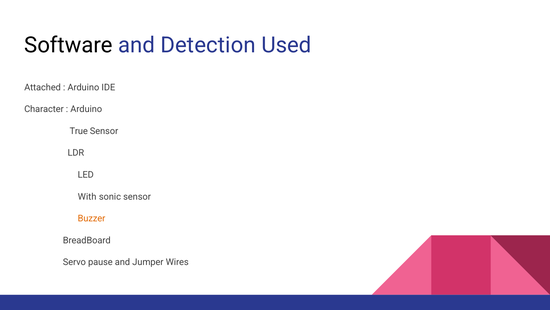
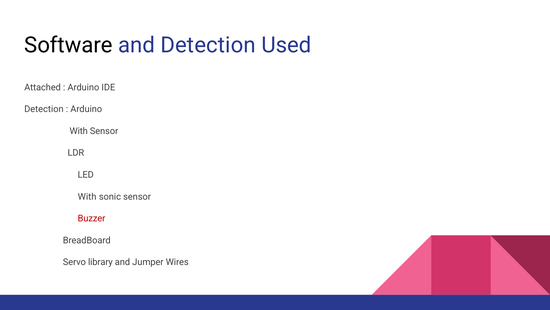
Character at (44, 109): Character -> Detection
True at (79, 131): True -> With
Buzzer colour: orange -> red
pause: pause -> library
